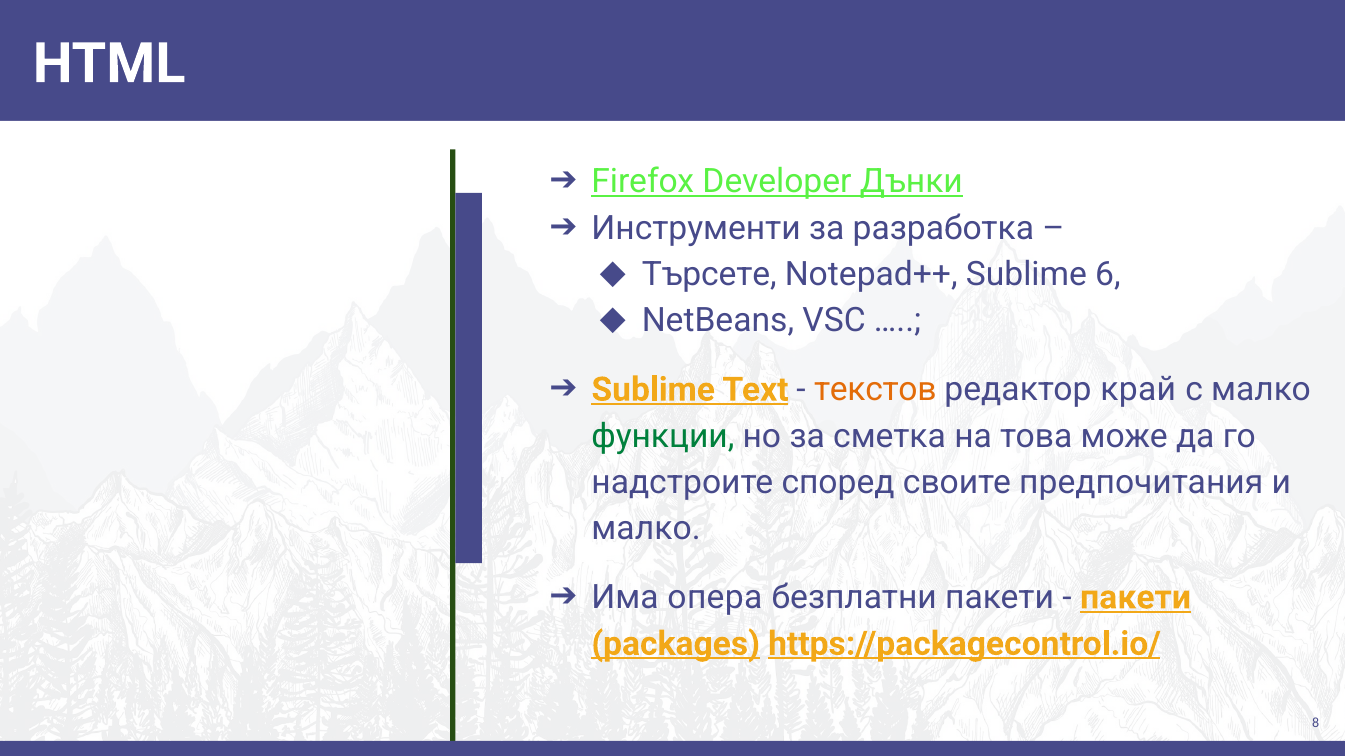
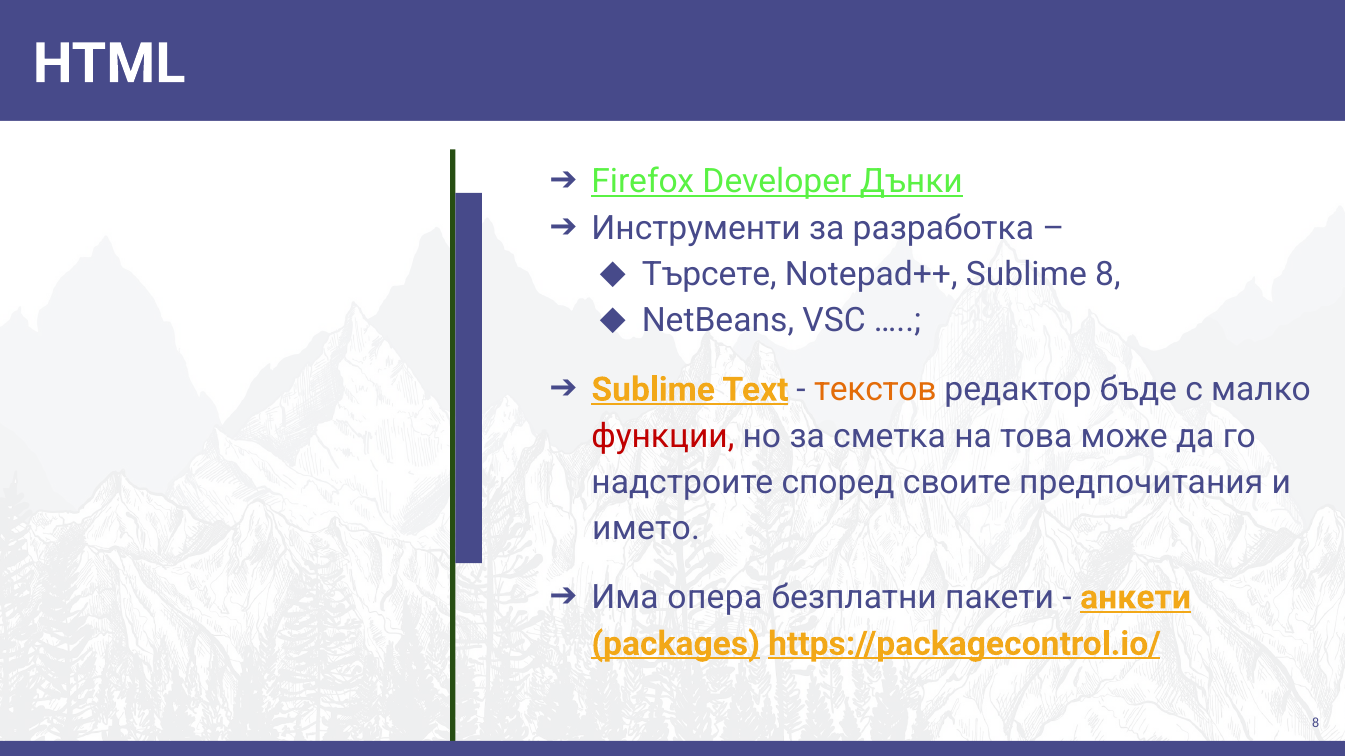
Sublime 6: 6 -> 8
край: край -> бъде
функции colour: green -> red
малко at (646, 529): малко -> името
пакети at (1136, 598): пакети -> анкети
